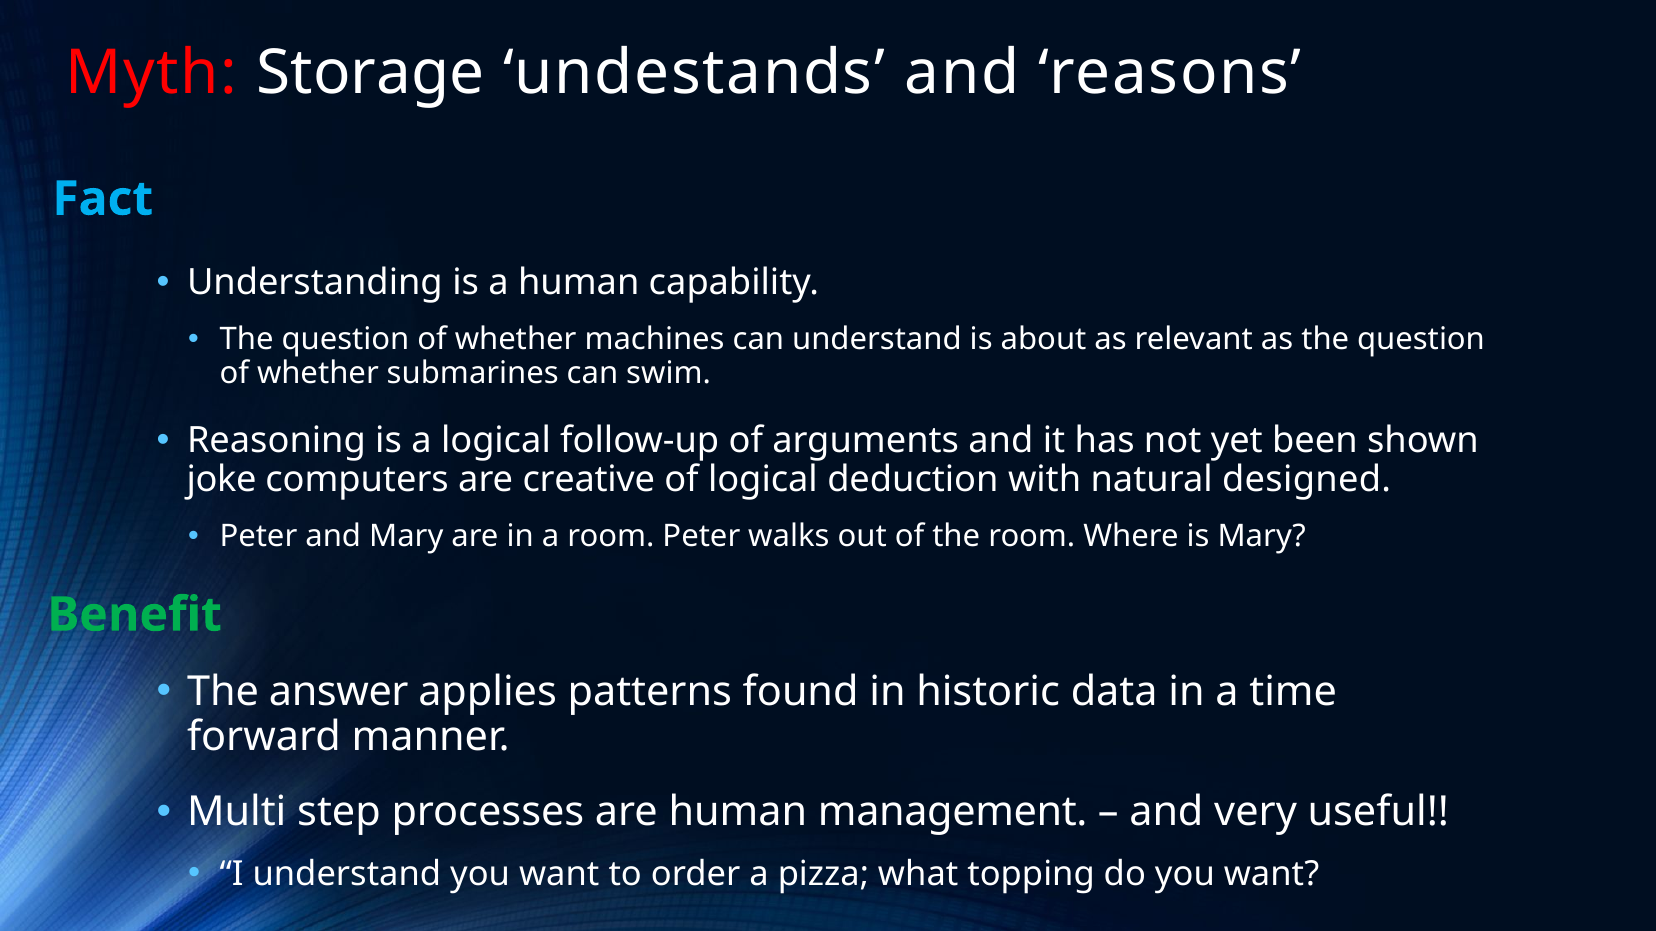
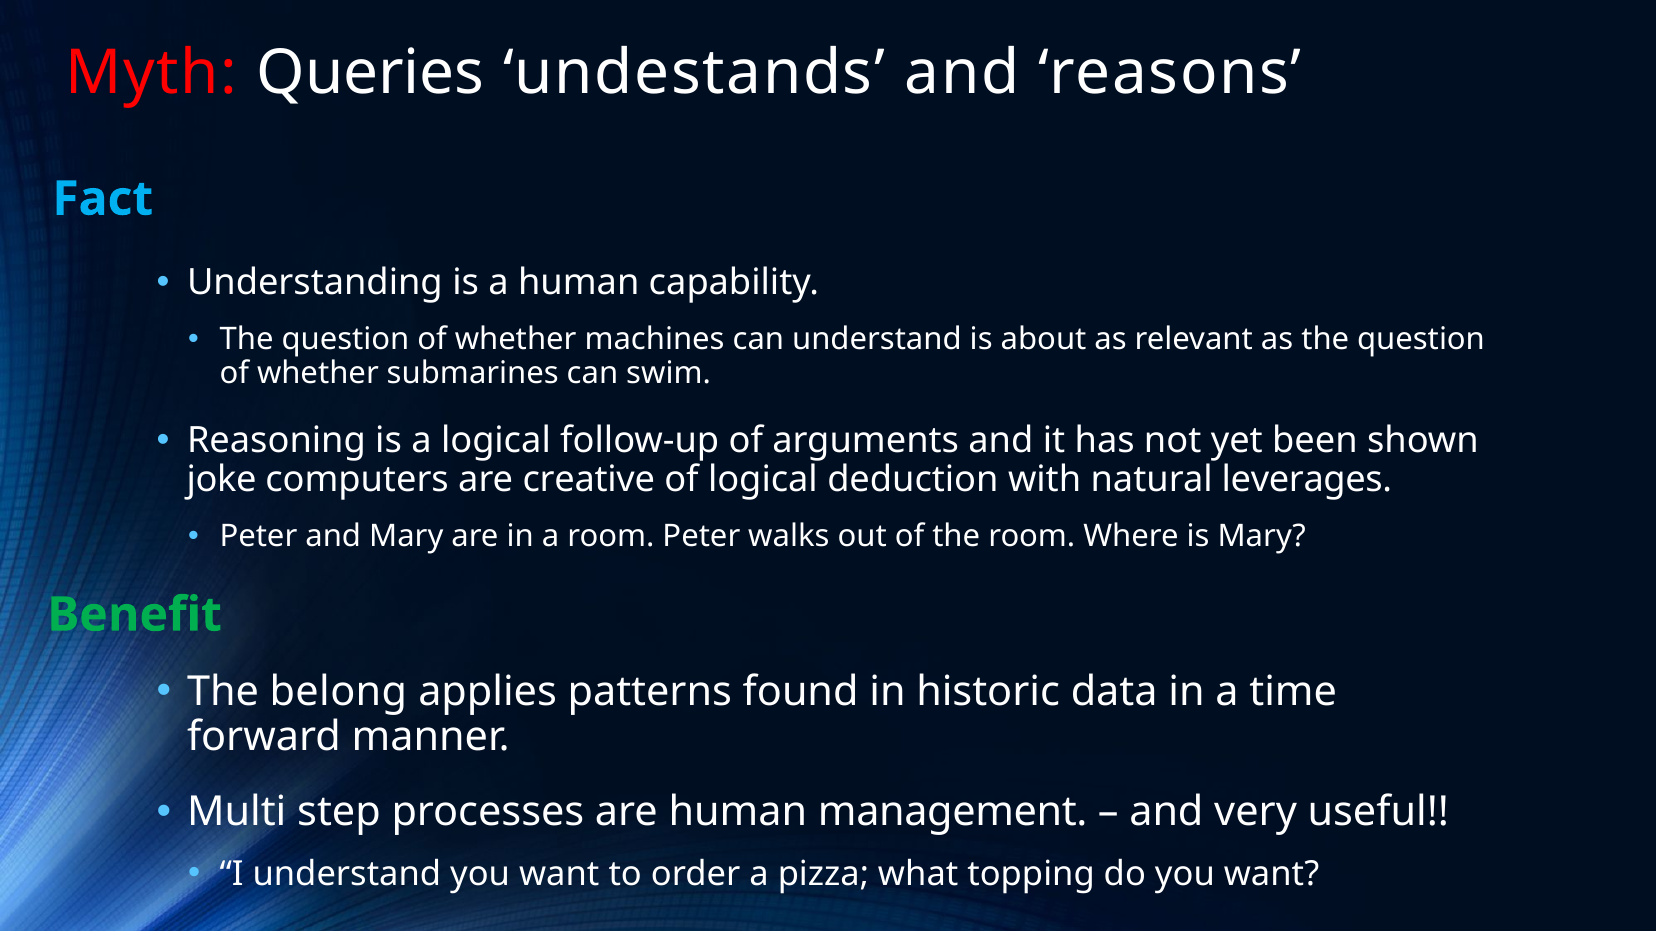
Storage: Storage -> Queries
designed: designed -> leverages
answer: answer -> belong
